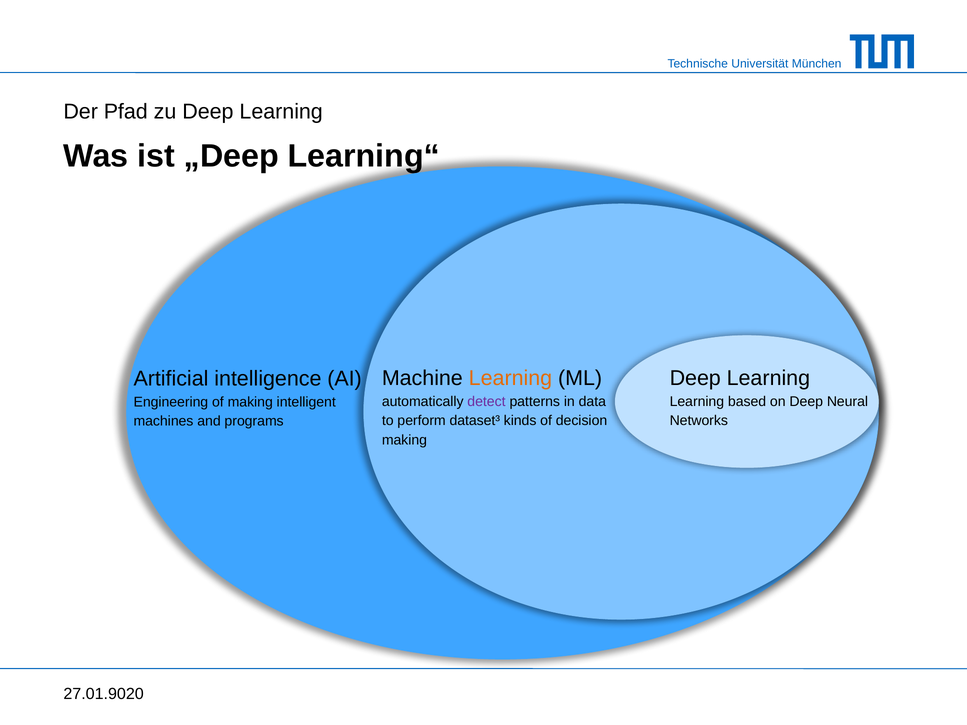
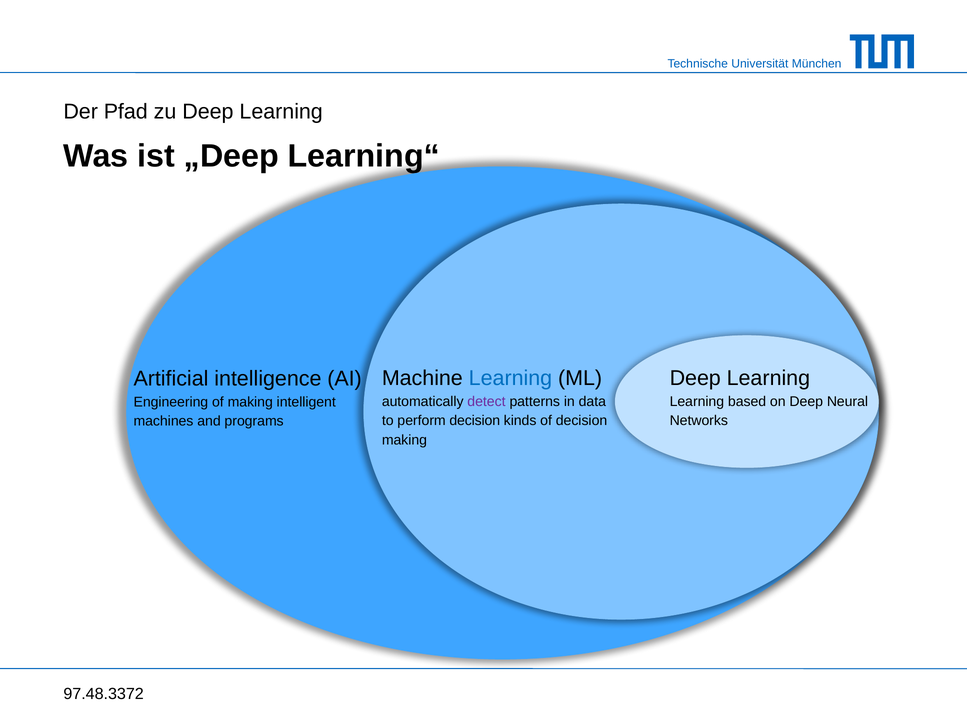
Learning at (510, 378) colour: orange -> blue
perform dataset³: dataset³ -> decision
27.01.9020: 27.01.9020 -> 97.48.3372
